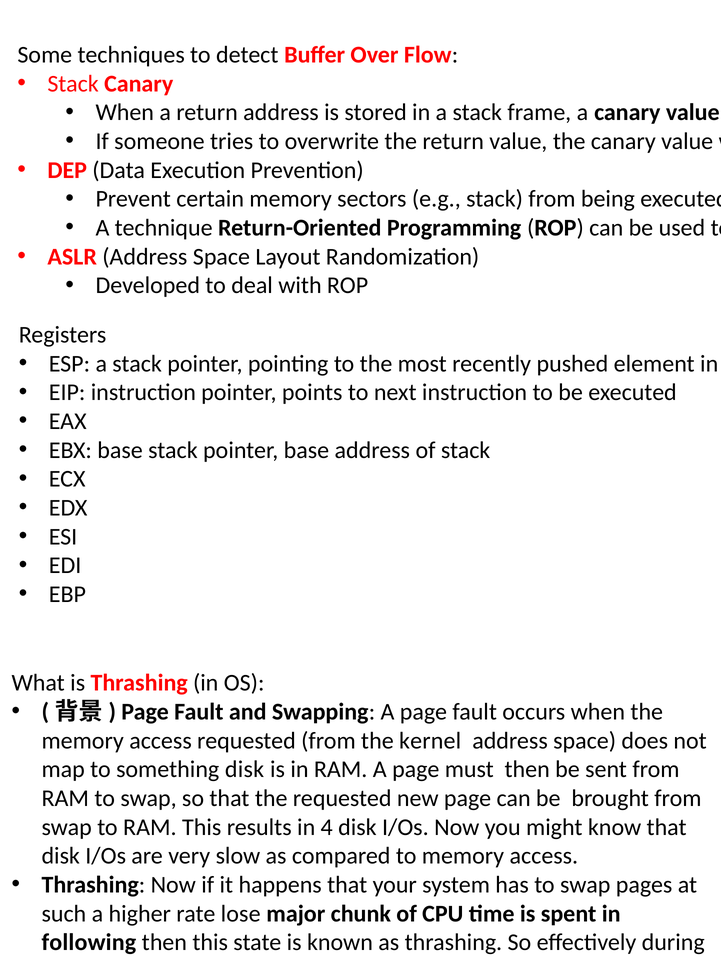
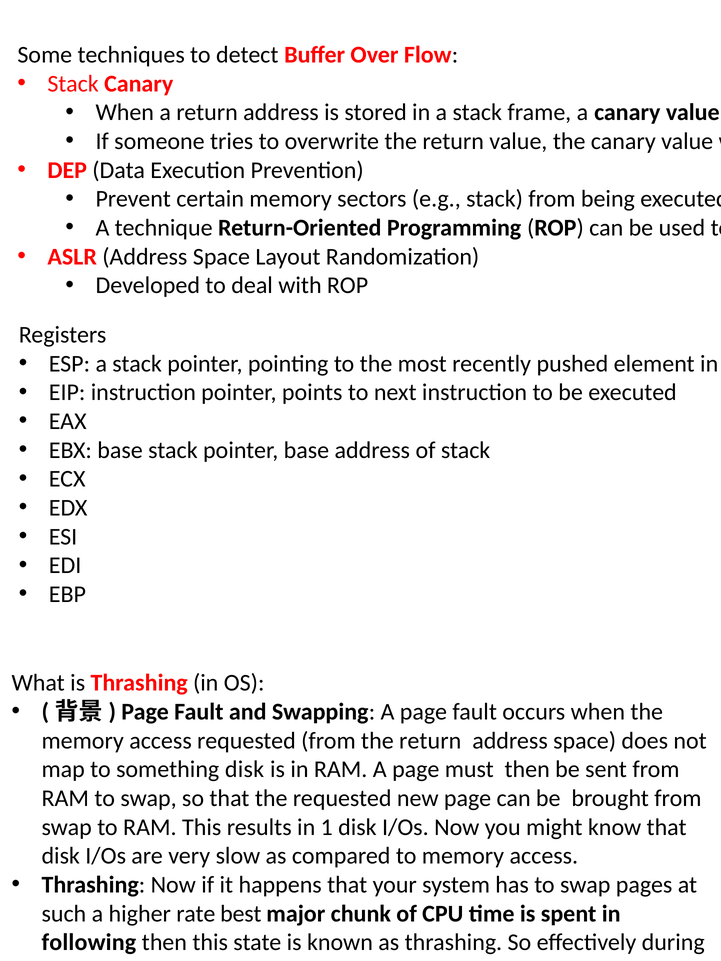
from the kernel: kernel -> return
4: 4 -> 1
lose: lose -> best
